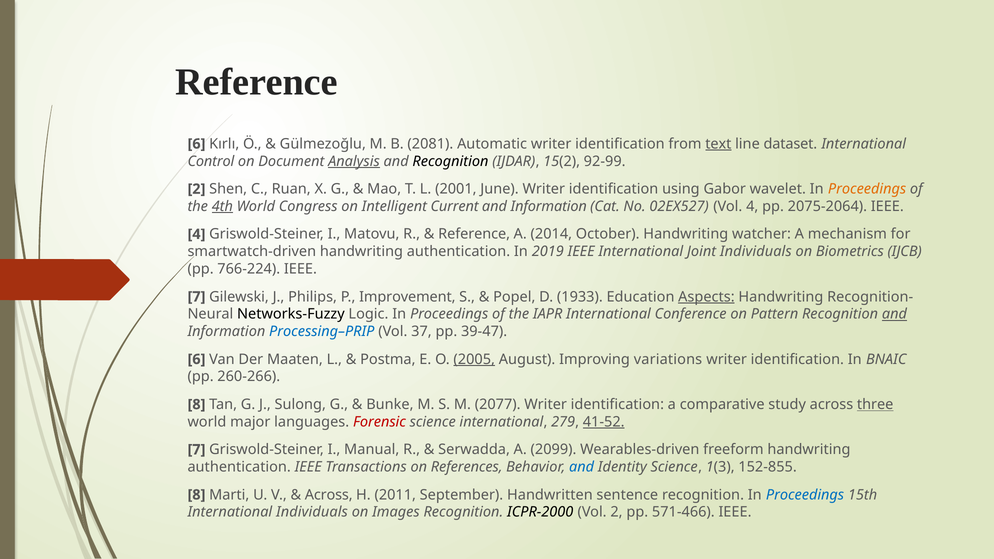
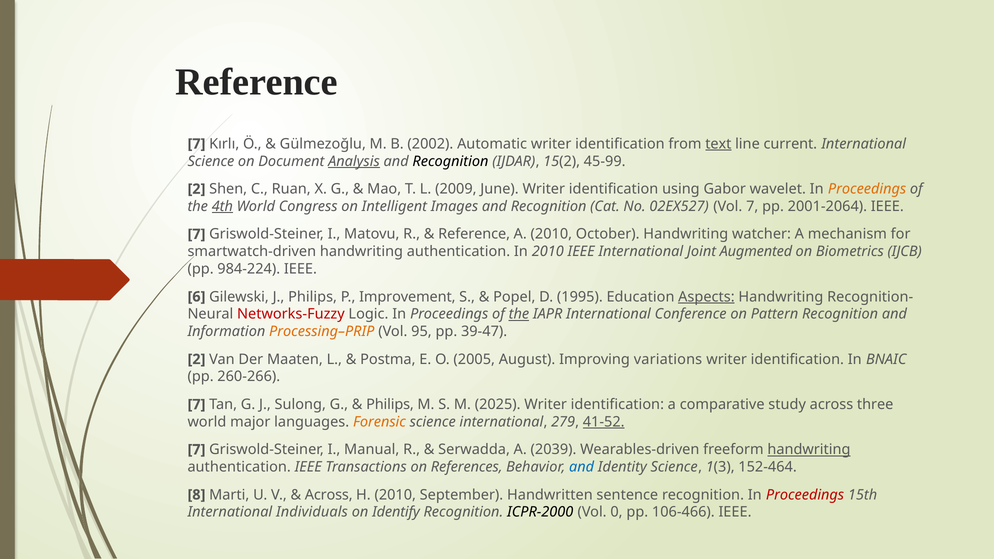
6 at (196, 144): 6 -> 7
2081: 2081 -> 2002
dataset: dataset -> current
Control at (211, 161): Control -> Science
92-99: 92-99 -> 45-99
2001: 2001 -> 2009
Current: Current -> Images
Information at (549, 207): Information -> Recognition
Vol 4: 4 -> 7
2075-2064: 2075-2064 -> 2001-2064
4 at (196, 234): 4 -> 7
A 2014: 2014 -> 2010
In 2019: 2019 -> 2010
Joint Individuals: Individuals -> Augmented
766-224: 766-224 -> 984-224
7 at (196, 297): 7 -> 6
1933: 1933 -> 1995
Networks-Fuzzy colour: black -> red
the at (519, 314) underline: none -> present
and at (894, 314) underline: present -> none
Processing–PRIP colour: blue -> orange
37: 37 -> 95
6 at (196, 359): 6 -> 2
2005 underline: present -> none
8 at (196, 405): 8 -> 7
Bunke at (390, 405): Bunke -> Philips
2077: 2077 -> 2025
three underline: present -> none
Forensic colour: red -> orange
2099: 2099 -> 2039
handwriting at (809, 450) underline: none -> present
152-855: 152-855 -> 152-464
H 2011: 2011 -> 2010
Proceedings at (805, 495) colour: blue -> red
Images: Images -> Identify
Vol 2: 2 -> 0
571-466: 571-466 -> 106-466
